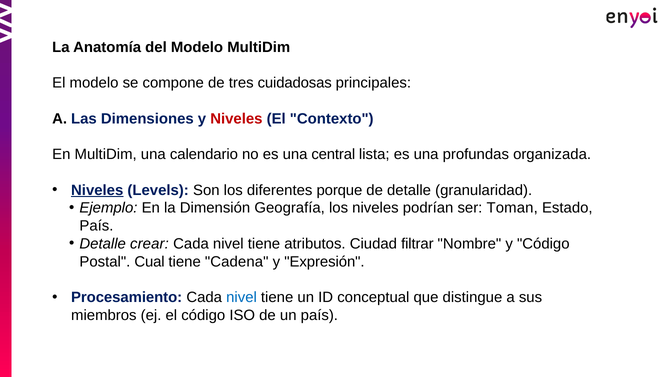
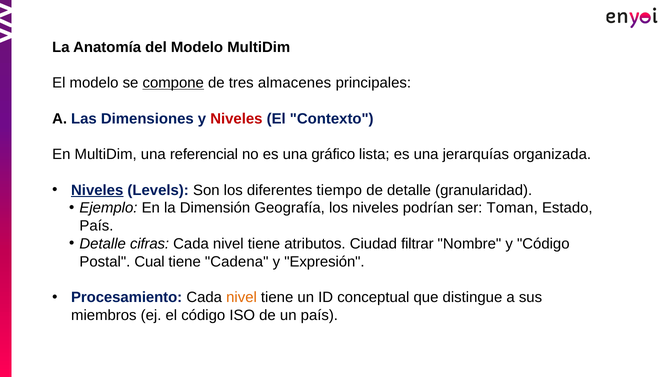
compone underline: none -> present
cuidadosas: cuidadosas -> almacenes
calendario: calendario -> referencial
central: central -> gráfico
profundas: profundas -> jerarquías
porque: porque -> tiempo
crear: crear -> cifras
nivel at (242, 298) colour: blue -> orange
